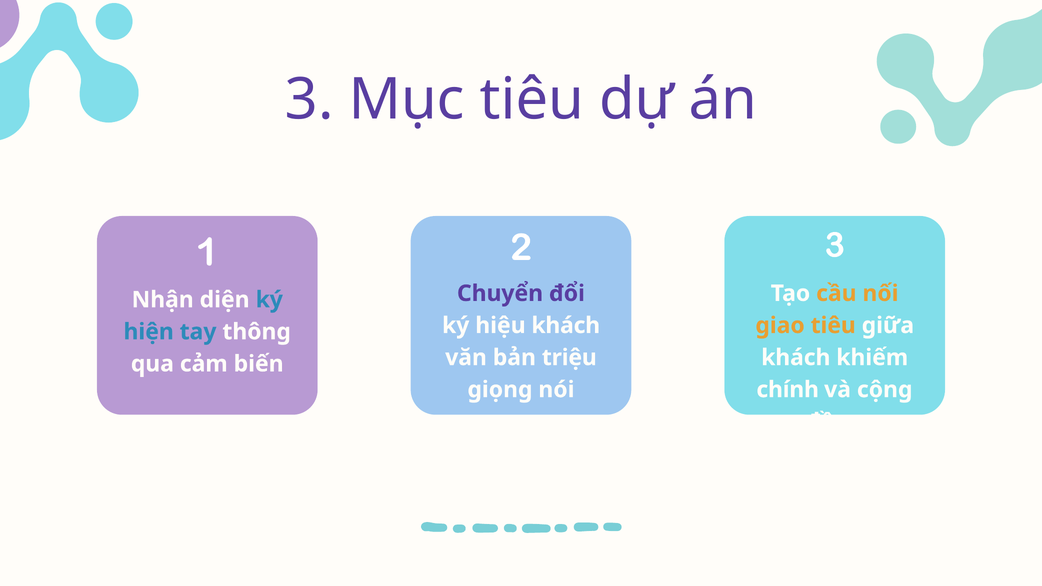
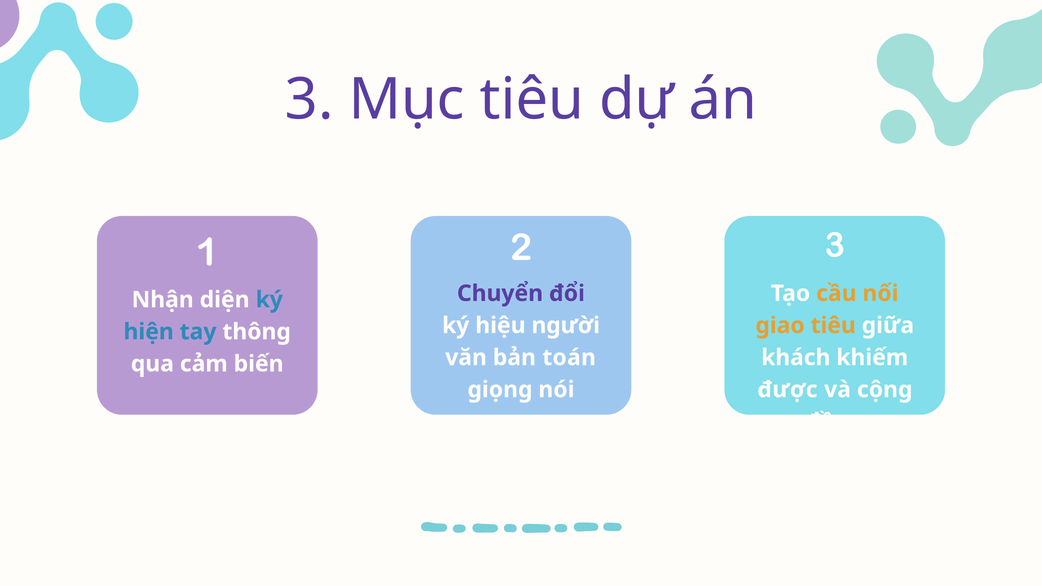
hiệu khách: khách -> người
triệu: triệu -> toán
chính: chính -> được
